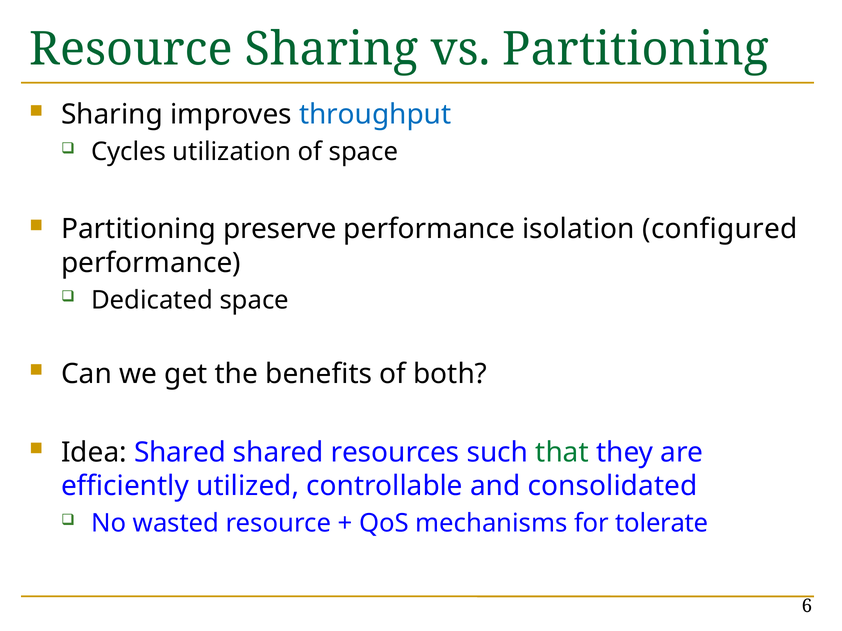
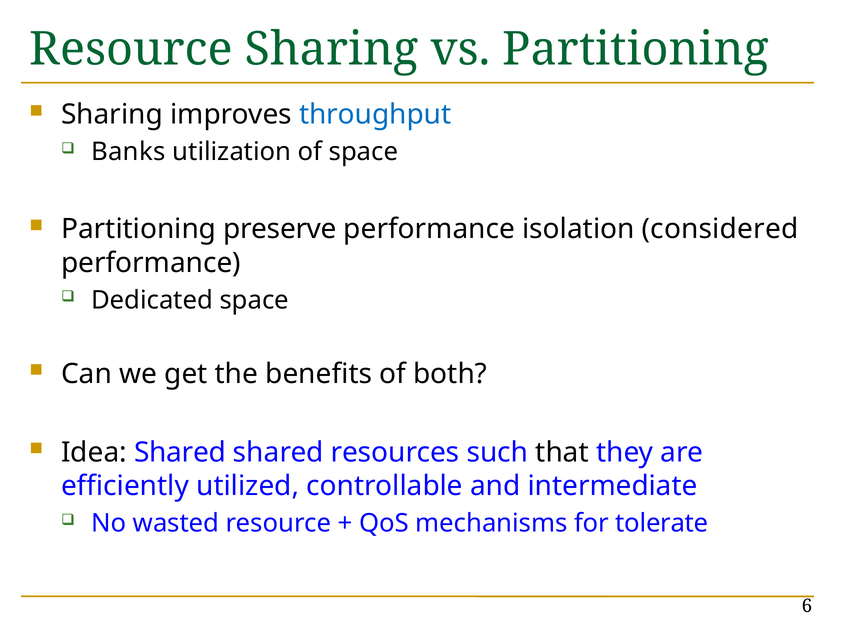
Cycles: Cycles -> Banks
configured: configured -> considered
that colour: green -> black
consolidated: consolidated -> intermediate
